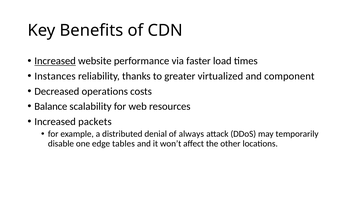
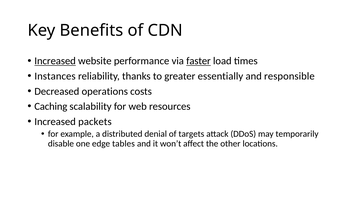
faster underline: none -> present
virtualized: virtualized -> essentially
component: component -> responsible
Balance: Balance -> Caching
always: always -> targets
